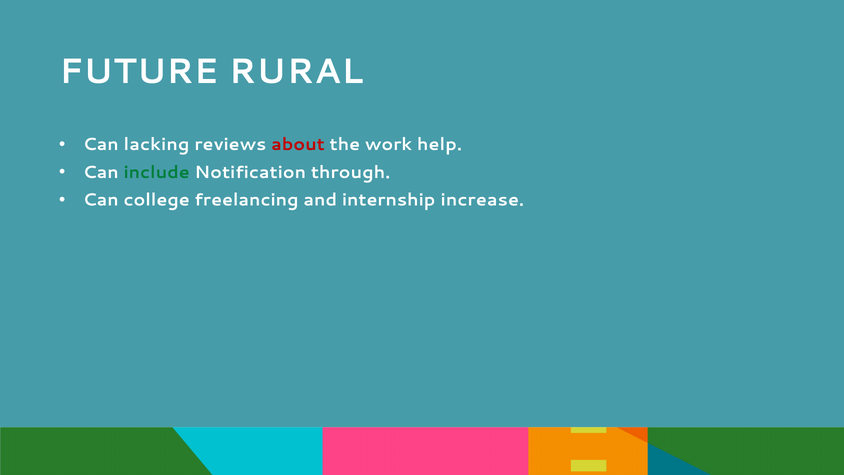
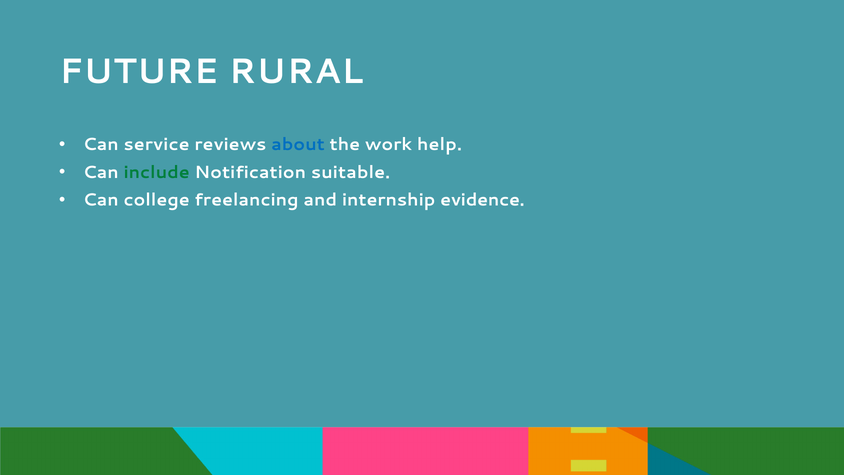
lacking: lacking -> service
about colour: red -> blue
through: through -> suitable
increase: increase -> evidence
